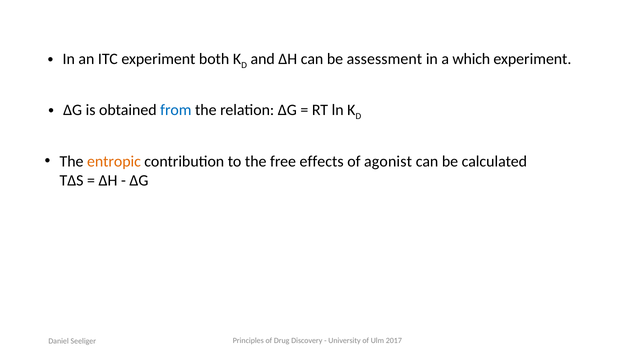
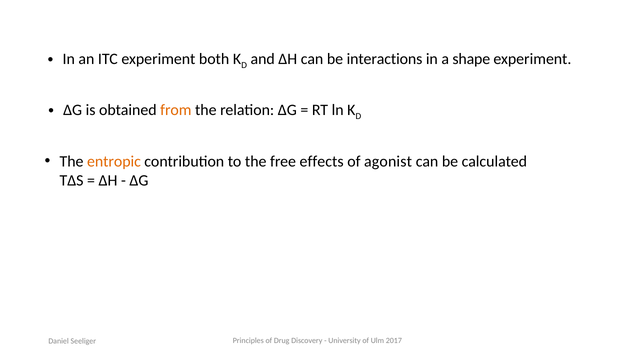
assessment: assessment -> interactions
which: which -> shape
from colour: blue -> orange
